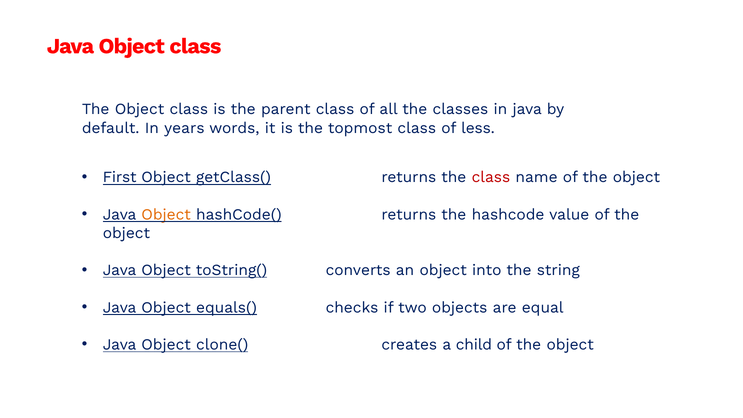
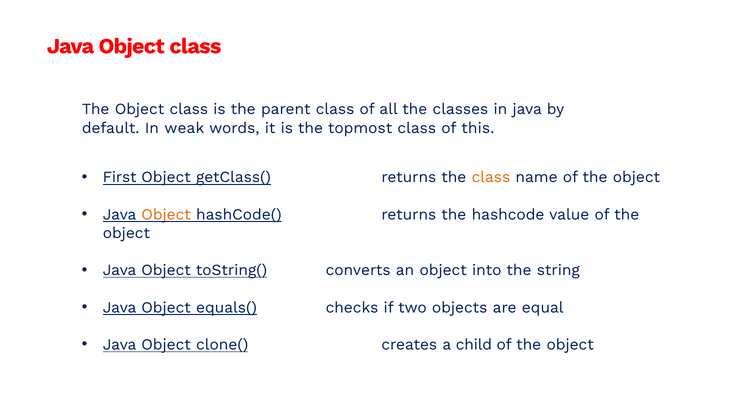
years: years -> weak
less: less -> this
class at (491, 177) colour: red -> orange
